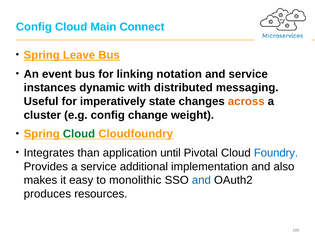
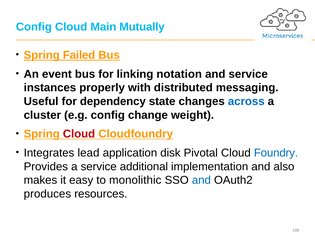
Connect: Connect -> Mutually
Leave: Leave -> Failed
dynamic: dynamic -> properly
imperatively: imperatively -> dependency
across colour: orange -> blue
Cloud at (79, 134) colour: green -> red
than: than -> lead
until: until -> disk
